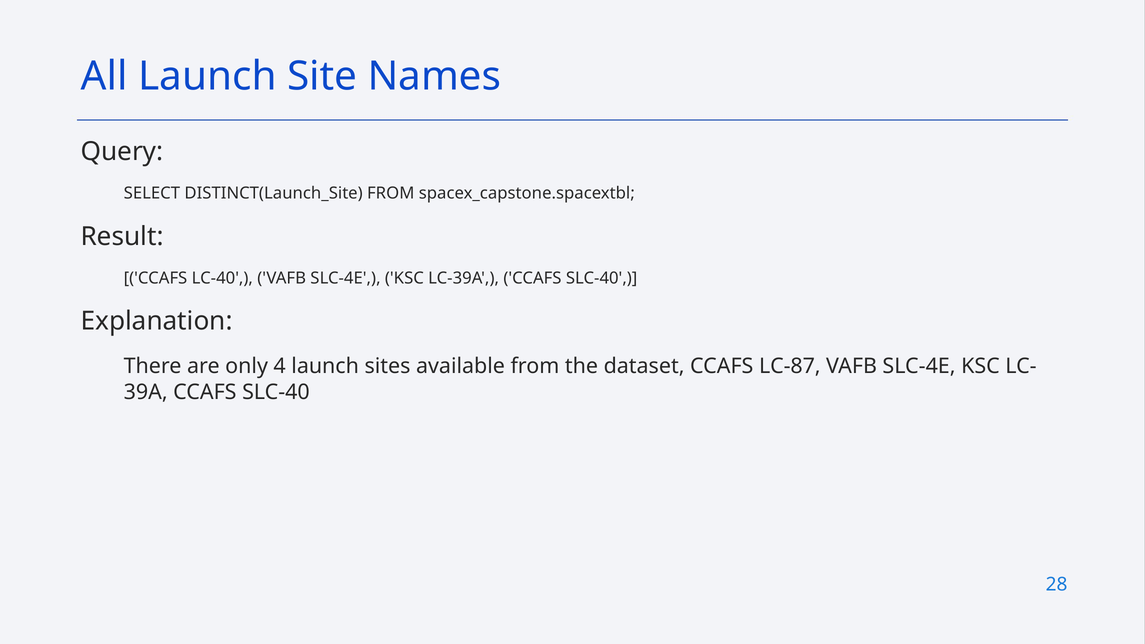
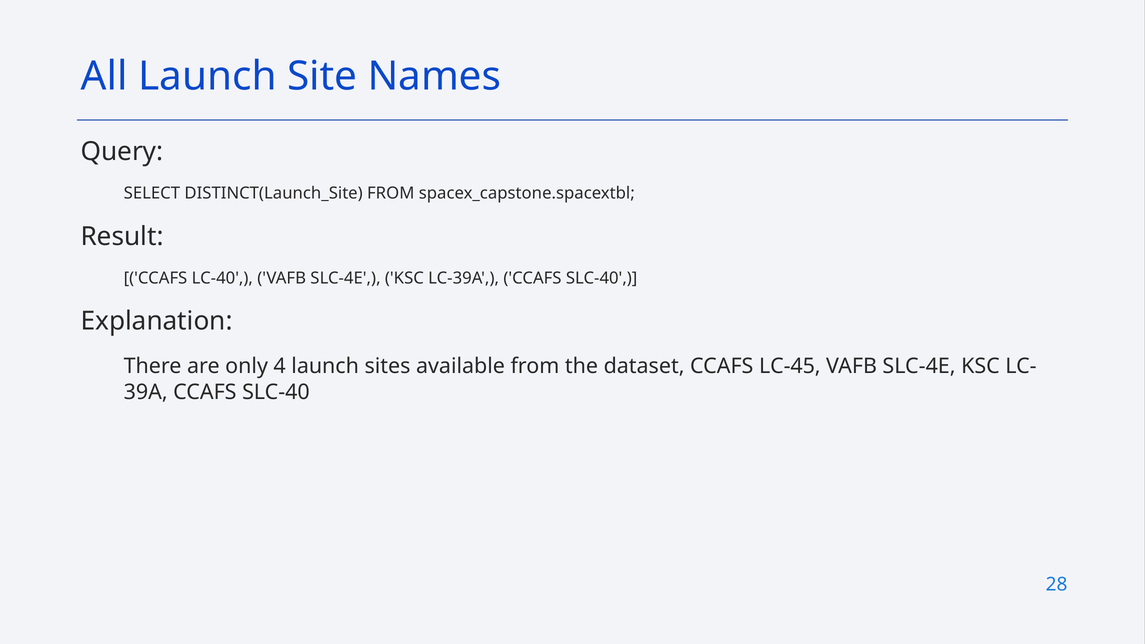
LC-87: LC-87 -> LC-45
